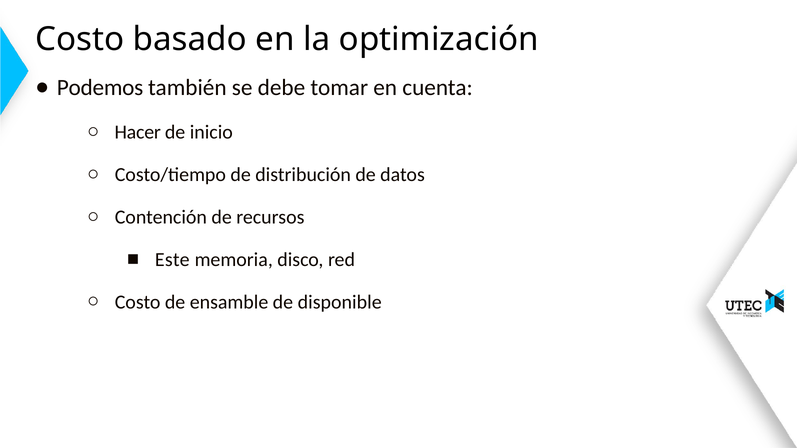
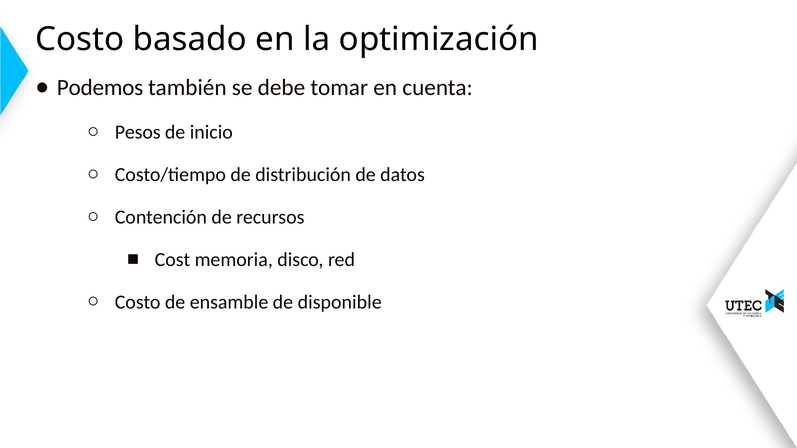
Hacer: Hacer -> Pesos
Este: Este -> Cost
